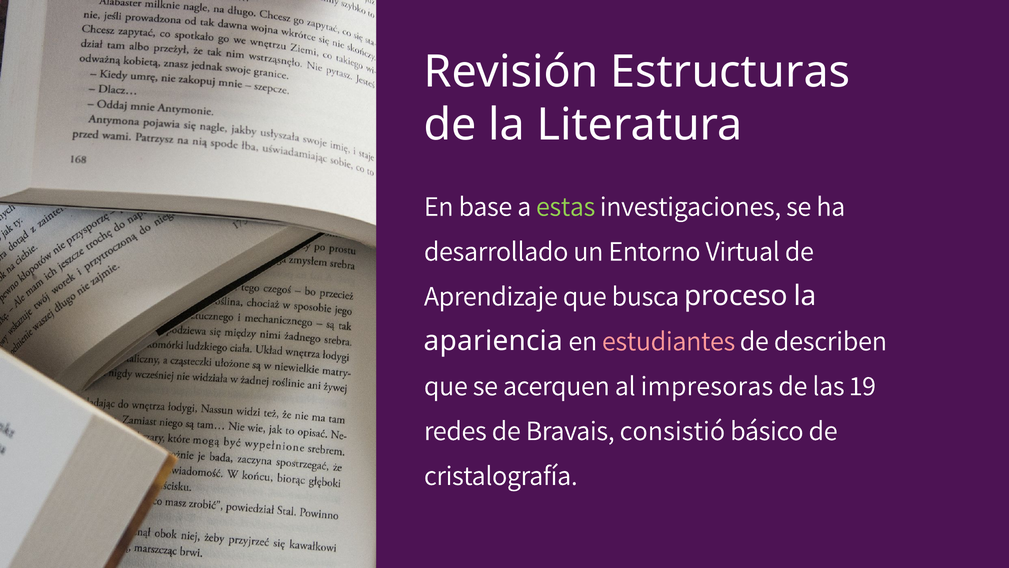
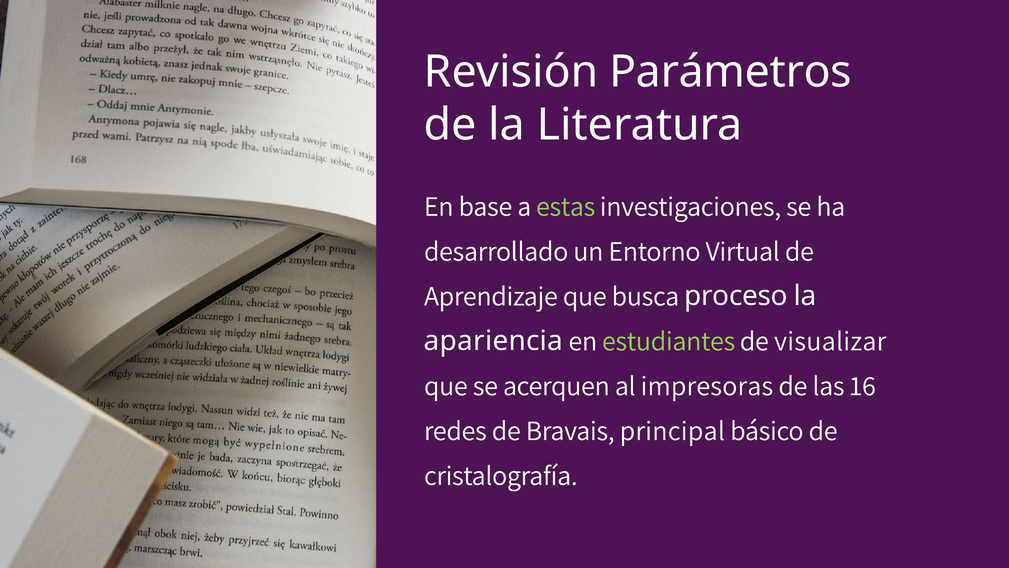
Estructuras: Estructuras -> Parámetros
estudiantes colour: pink -> light green
describen: describen -> visualizar
19: 19 -> 16
consistió: consistió -> principal
